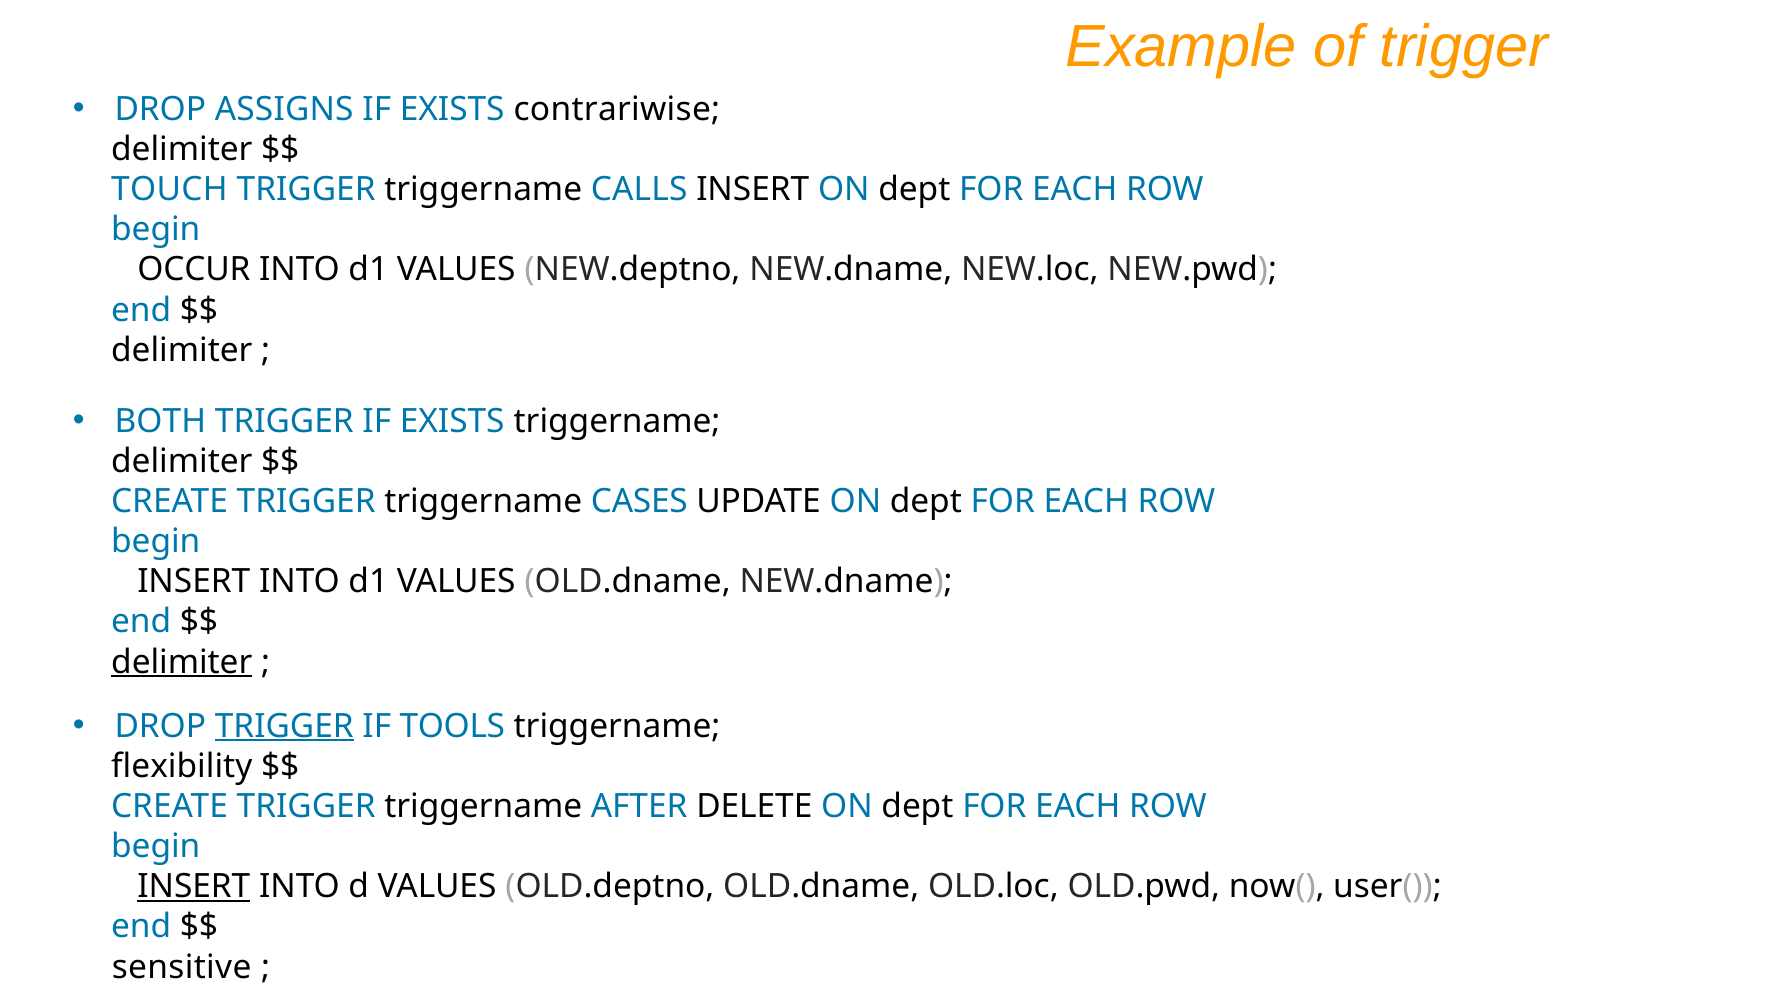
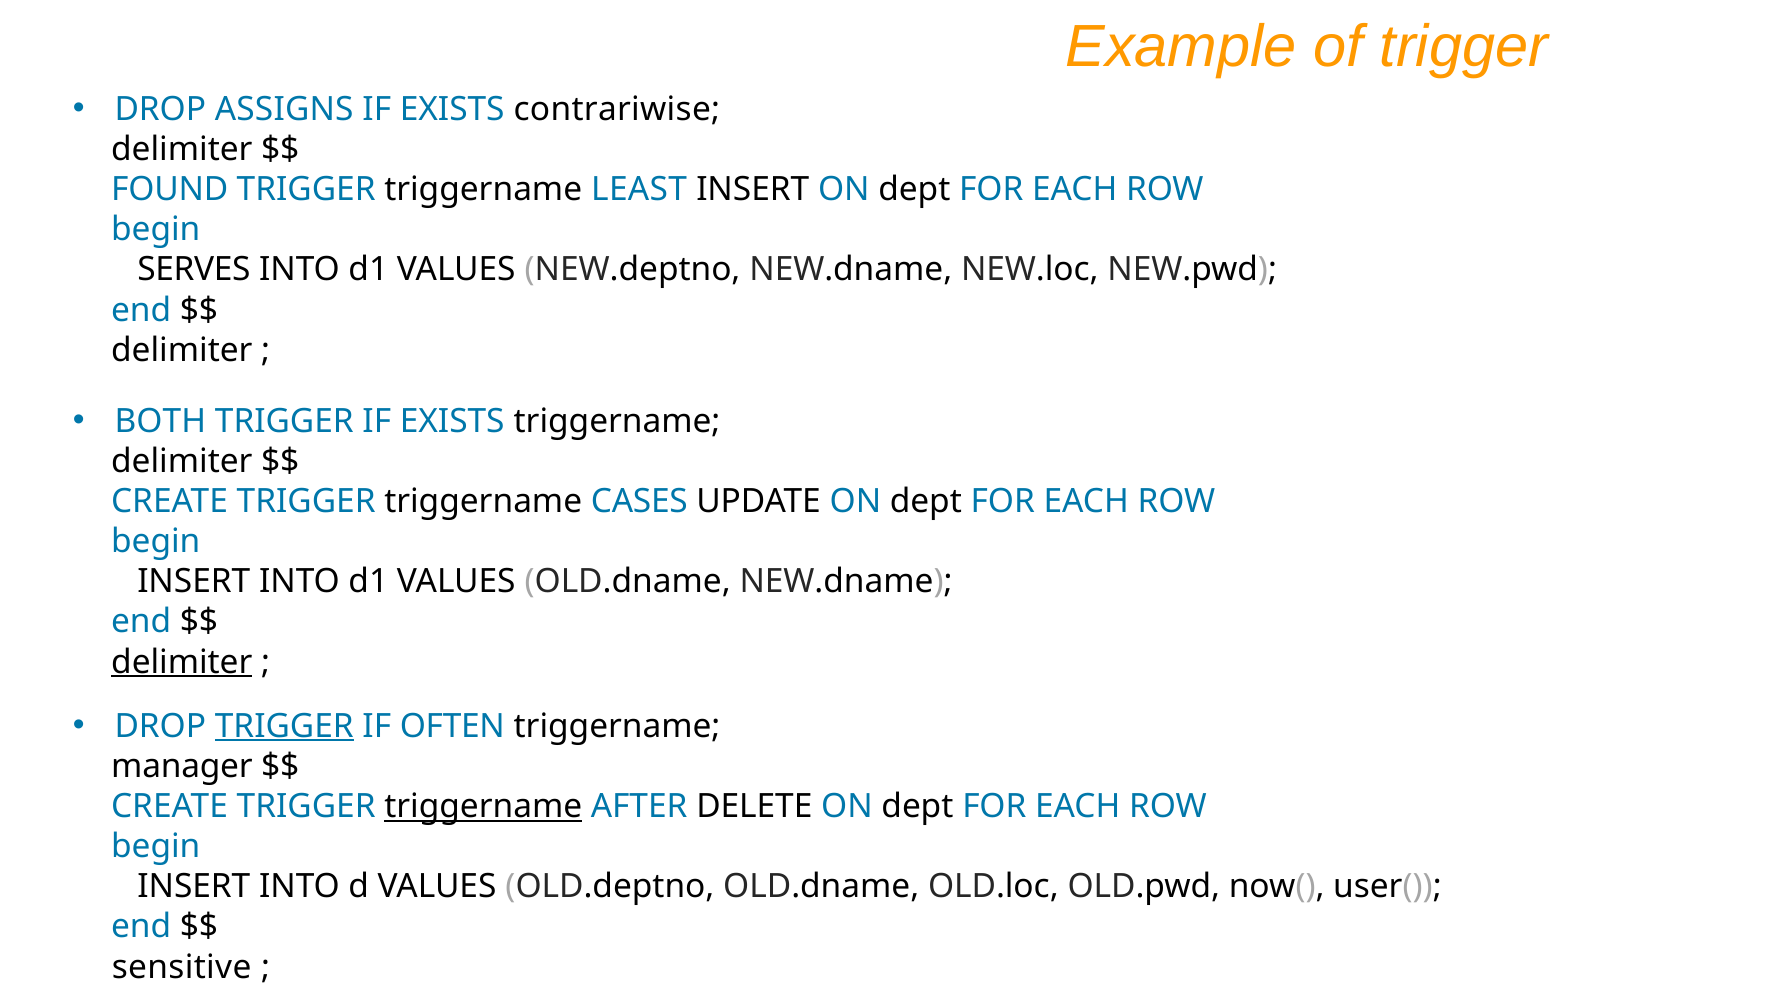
TOUCH: TOUCH -> FOUND
CALLS: CALLS -> LEAST
OCCUR: OCCUR -> SERVES
TOOLS: TOOLS -> OFTEN
flexibility: flexibility -> manager
triggername at (483, 806) underline: none -> present
INSERT at (194, 887) underline: present -> none
